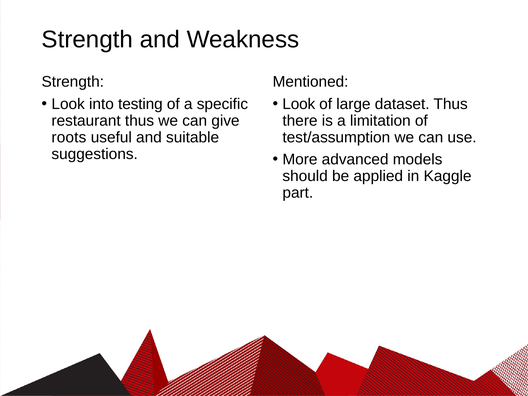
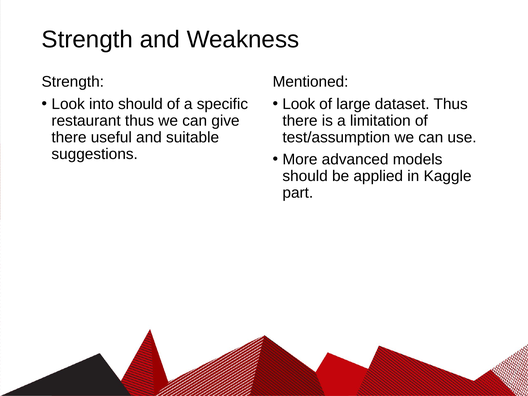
into testing: testing -> should
roots at (69, 137): roots -> there
